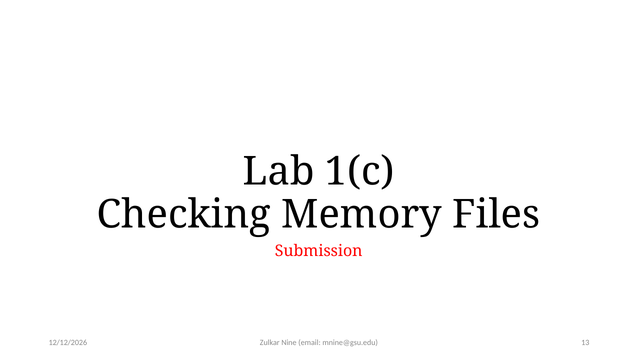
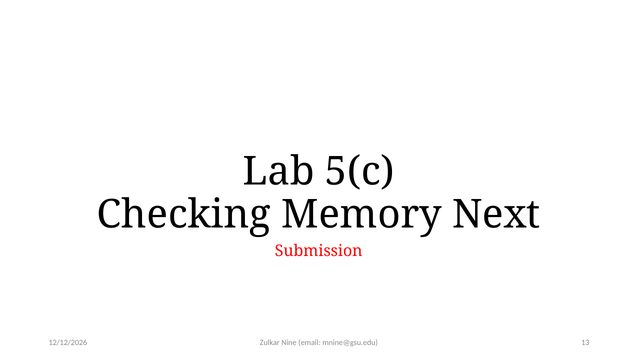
1(c: 1(c -> 5(c
Files: Files -> Next
